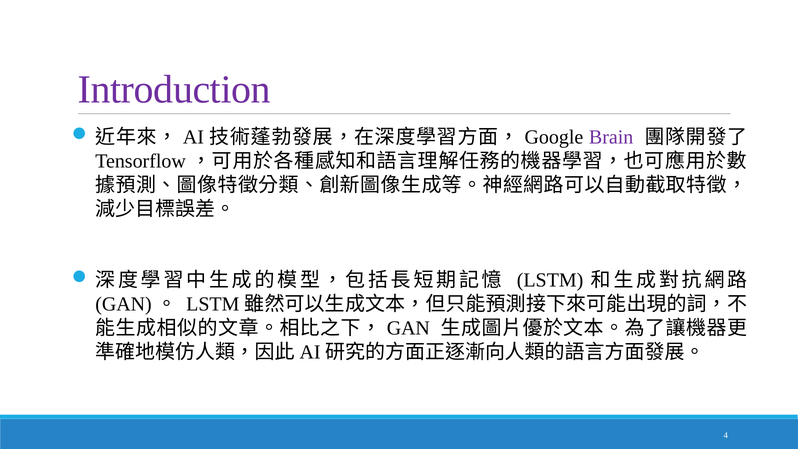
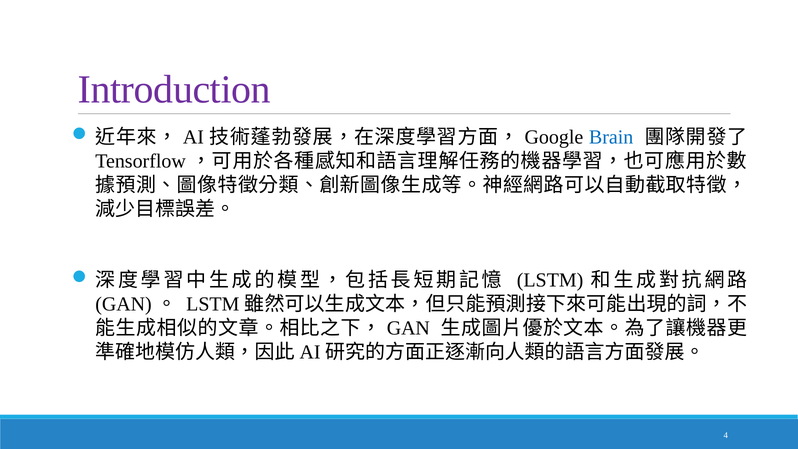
Brain colour: purple -> blue
